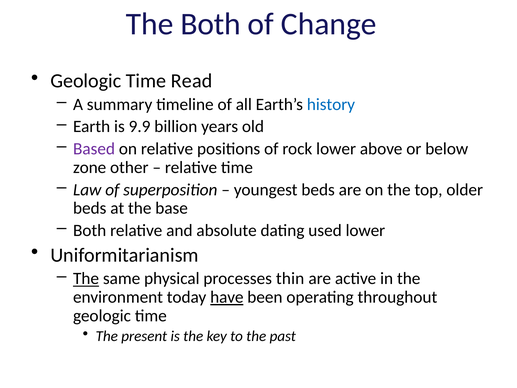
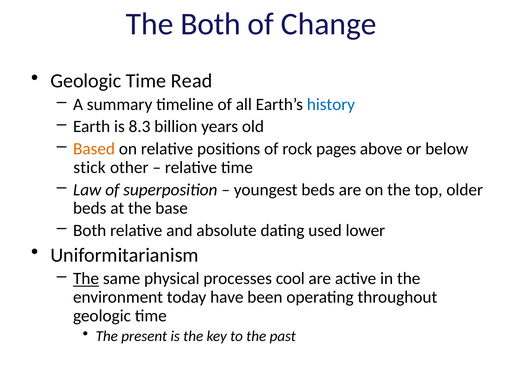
9.9: 9.9 -> 8.3
Based colour: purple -> orange
rock lower: lower -> pages
zone: zone -> stick
thin: thin -> cool
have underline: present -> none
